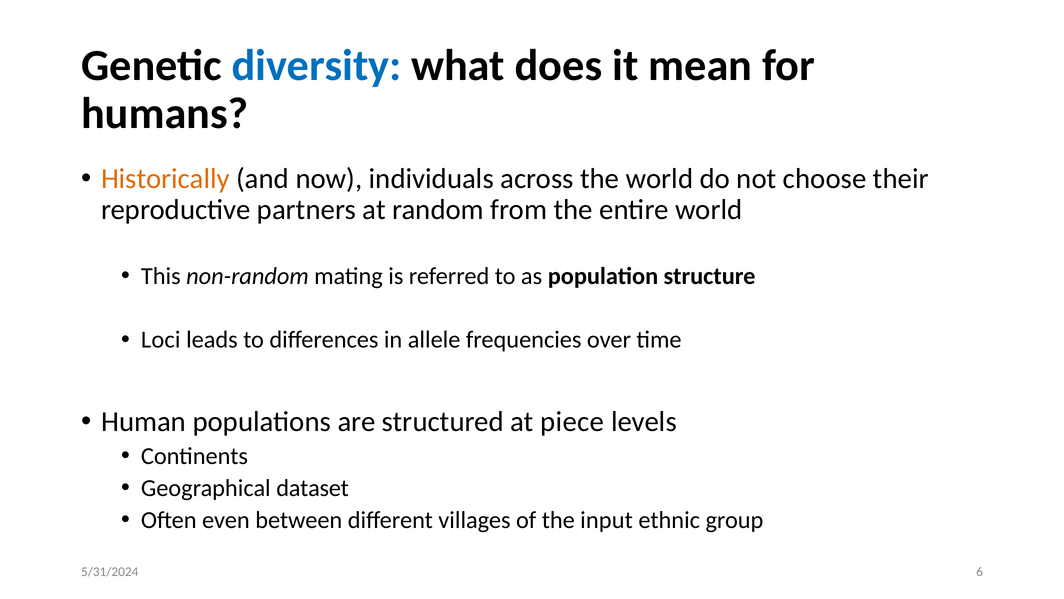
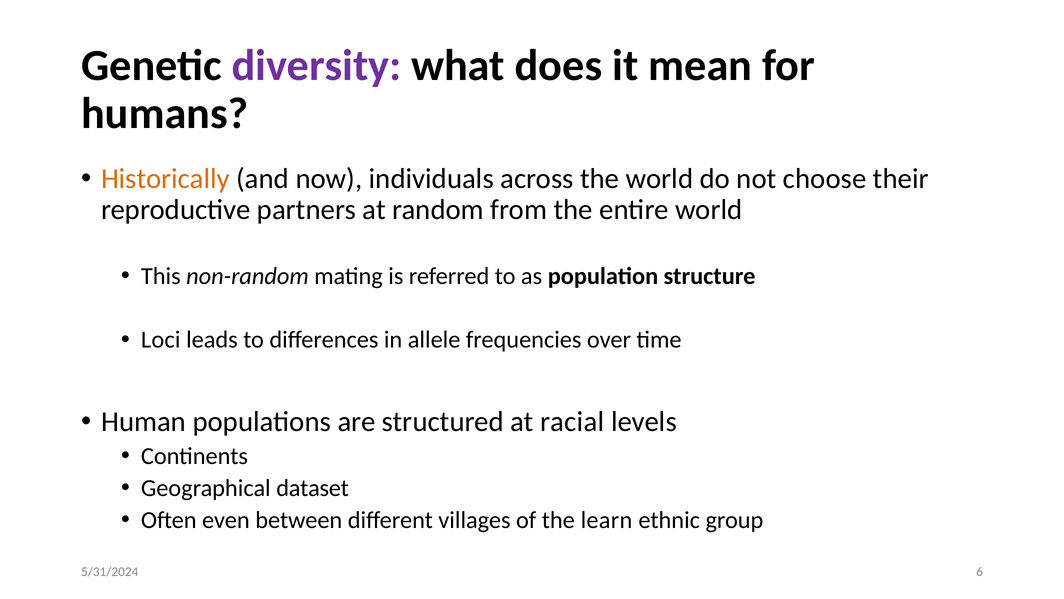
diversity colour: blue -> purple
piece: piece -> racial
input: input -> learn
